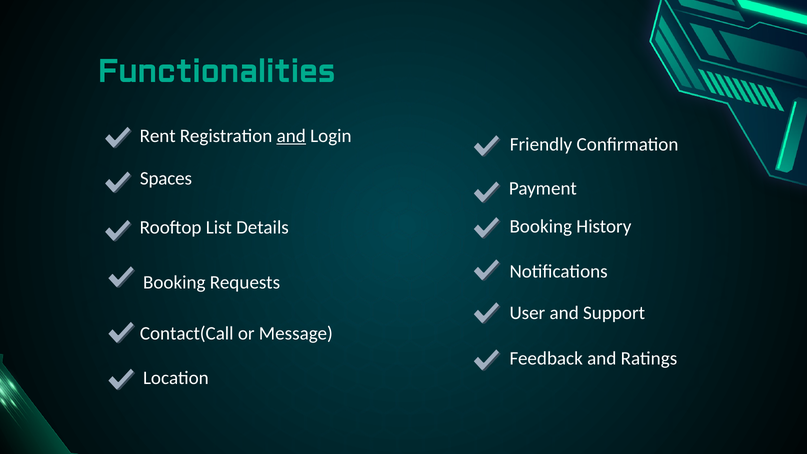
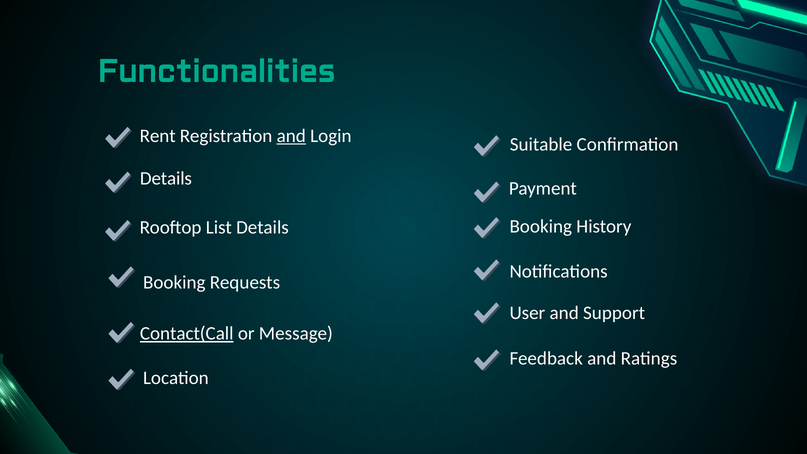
Friendly: Friendly -> Suitable
Spaces at (166, 178): Spaces -> Details
Contact(Call underline: none -> present
